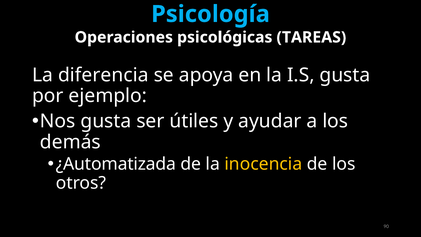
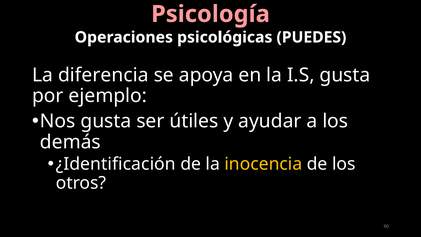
Psicología colour: light blue -> pink
TAREAS: TAREAS -> PUEDES
¿Automatizada: ¿Automatizada -> ¿Identificación
